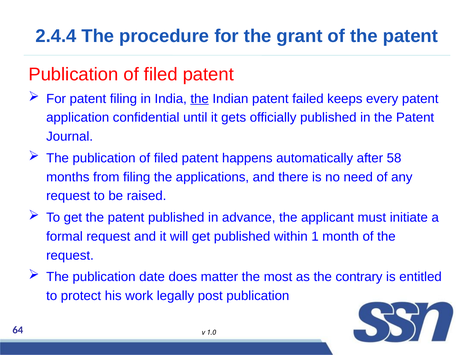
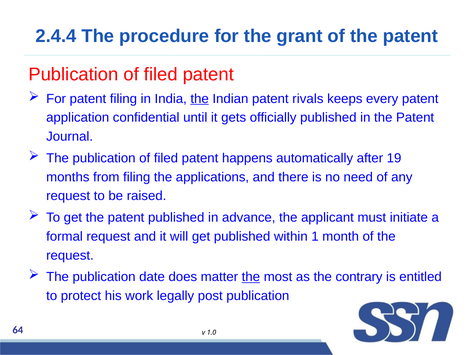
failed: failed -> rivals
58: 58 -> 19
the at (251, 277) underline: none -> present
